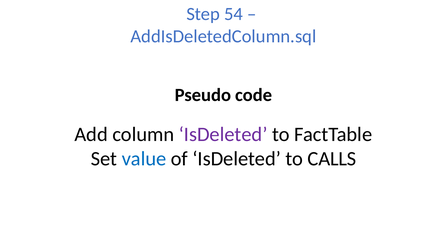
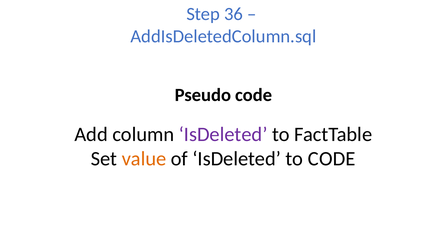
54: 54 -> 36
value colour: blue -> orange
to CALLS: CALLS -> CODE
